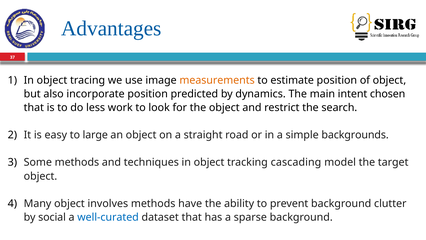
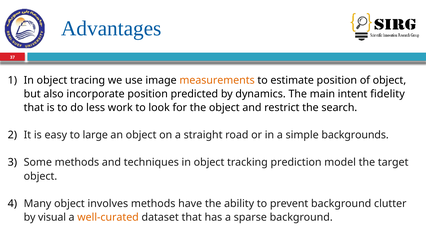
chosen: chosen -> fidelity
cascading: cascading -> prediction
social: social -> visual
well-curated colour: blue -> orange
